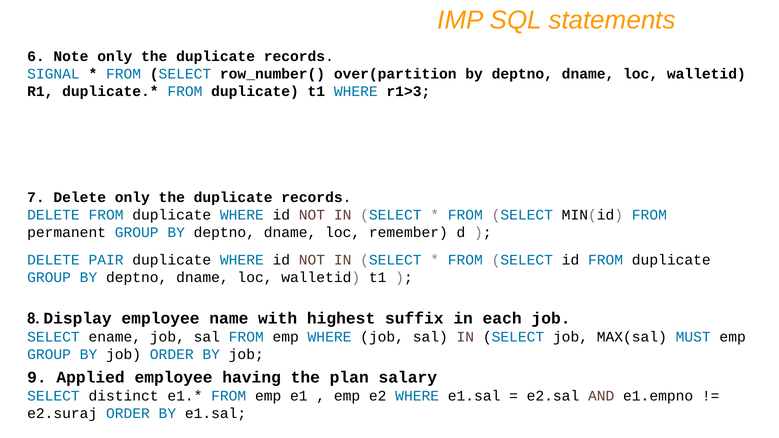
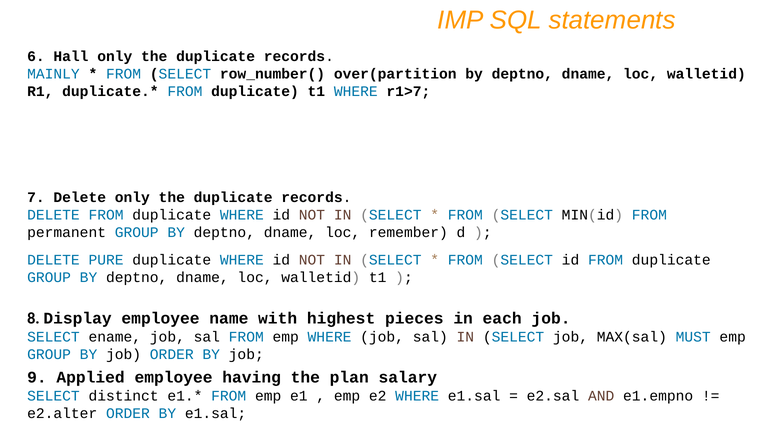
Note: Note -> Hall
SIGNAL: SIGNAL -> MAINLY
r1>3: r1>3 -> r1>7
PAIR: PAIR -> PURE
suffix: suffix -> pieces
e2.suraj: e2.suraj -> e2.alter
